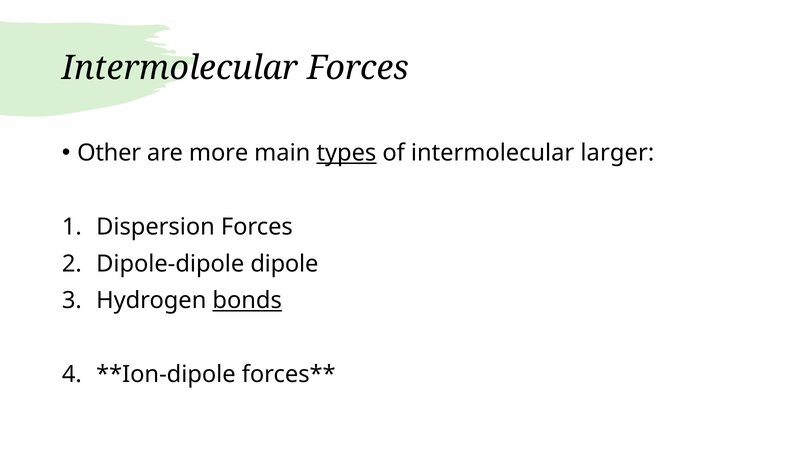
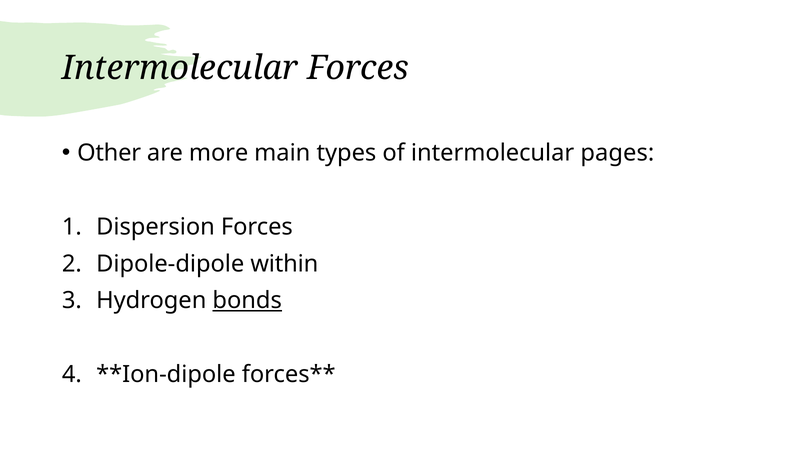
types underline: present -> none
larger: larger -> pages
dipole: dipole -> within
